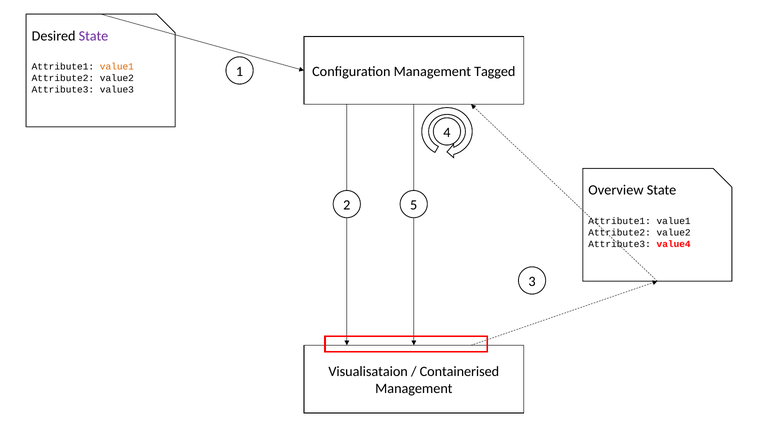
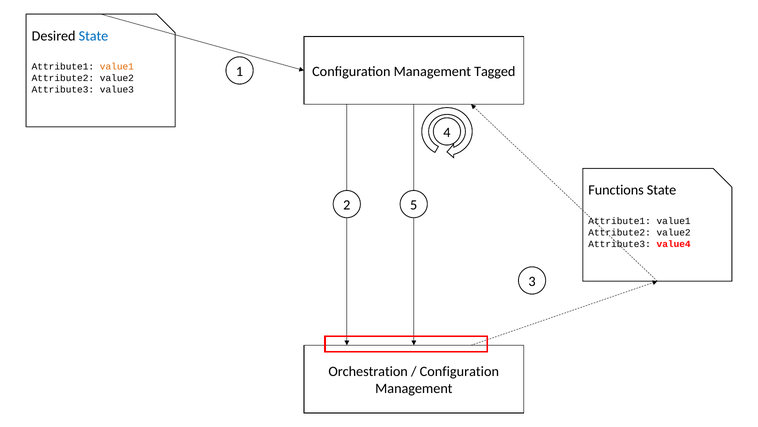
State at (93, 36) colour: purple -> blue
Overview: Overview -> Functions
Visualisataion: Visualisataion -> Orchestration
Containerised at (459, 371): Containerised -> Configuration
